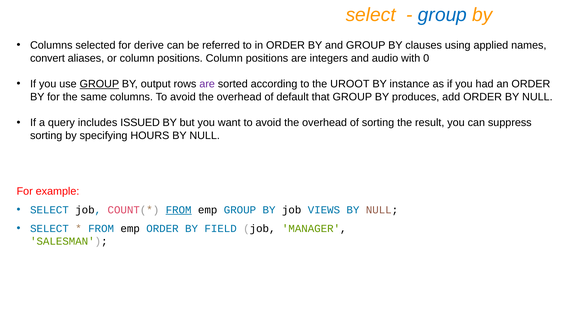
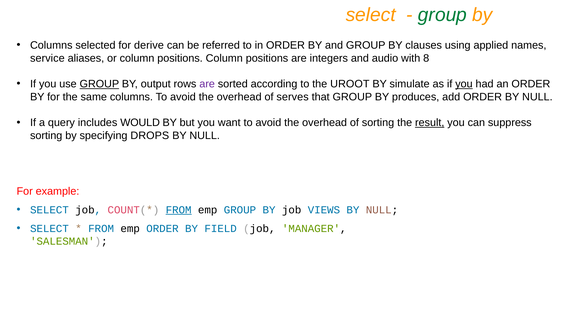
group at (442, 15) colour: blue -> green
convert: convert -> service
0: 0 -> 8
instance: instance -> simulate
you at (464, 84) underline: none -> present
default: default -> serves
ISSUED: ISSUED -> WOULD
result underline: none -> present
HOURS: HOURS -> DROPS
